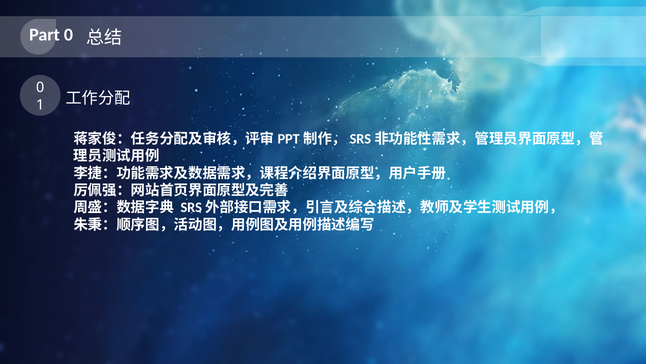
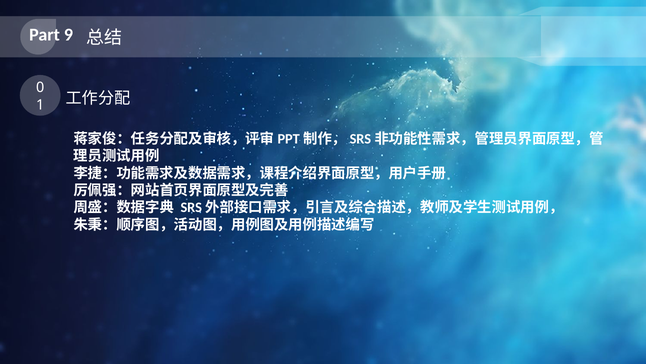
Part 0: 0 -> 9
